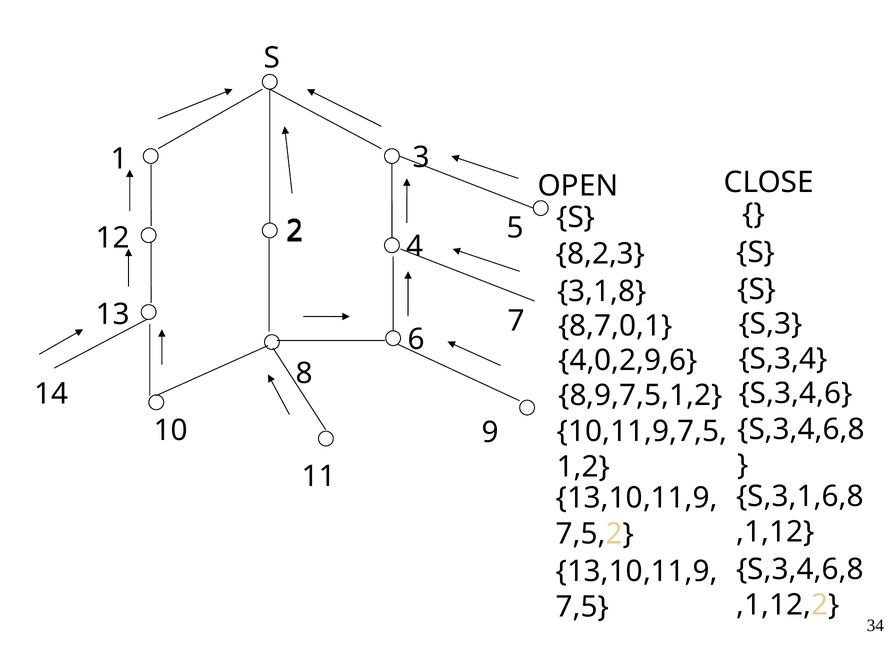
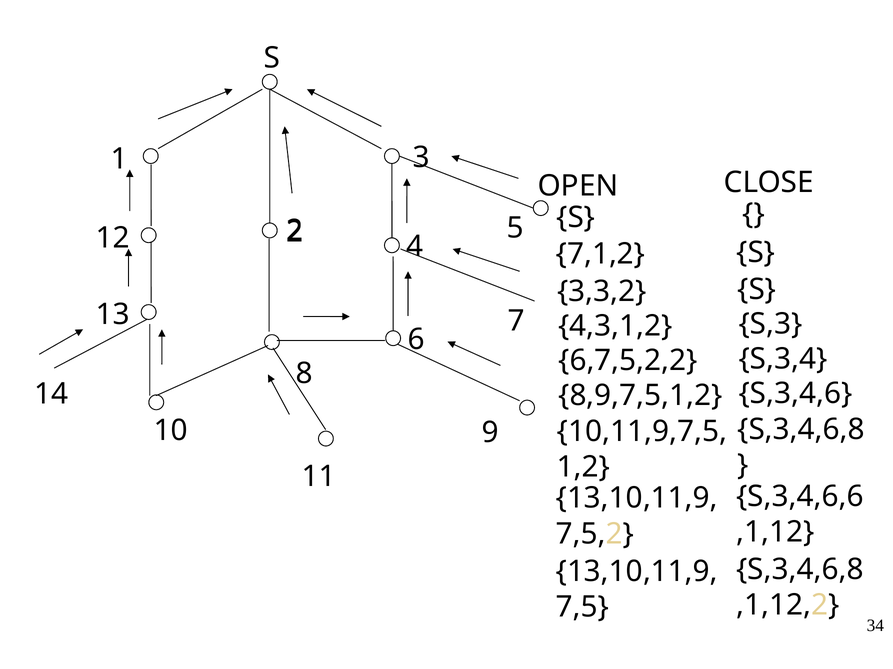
8,2,3: 8,2,3 -> 7,1,2
3,1,8: 3,1,8 -> 3,3,2
8,7,0,1: 8,7,0,1 -> 4,3,1,2
4,0,2,9,6: 4,0,2,9,6 -> 6,7,5,2,2
S,3,1,6,8: S,3,1,6,8 -> S,3,4,6,6
